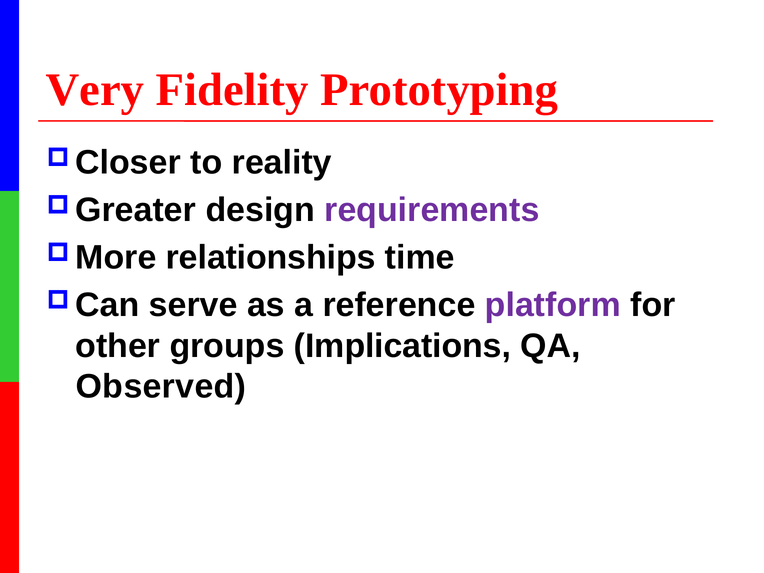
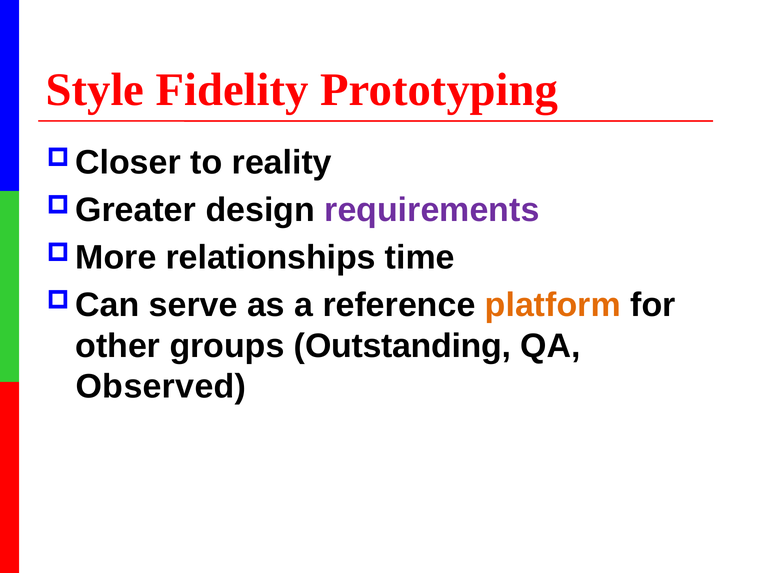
Very: Very -> Style
platform colour: purple -> orange
Implications: Implications -> Outstanding
